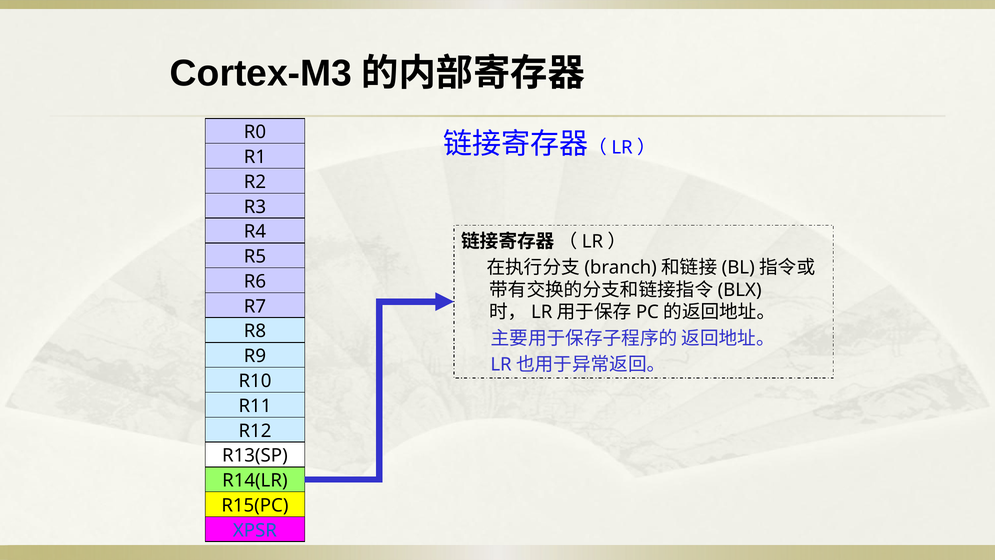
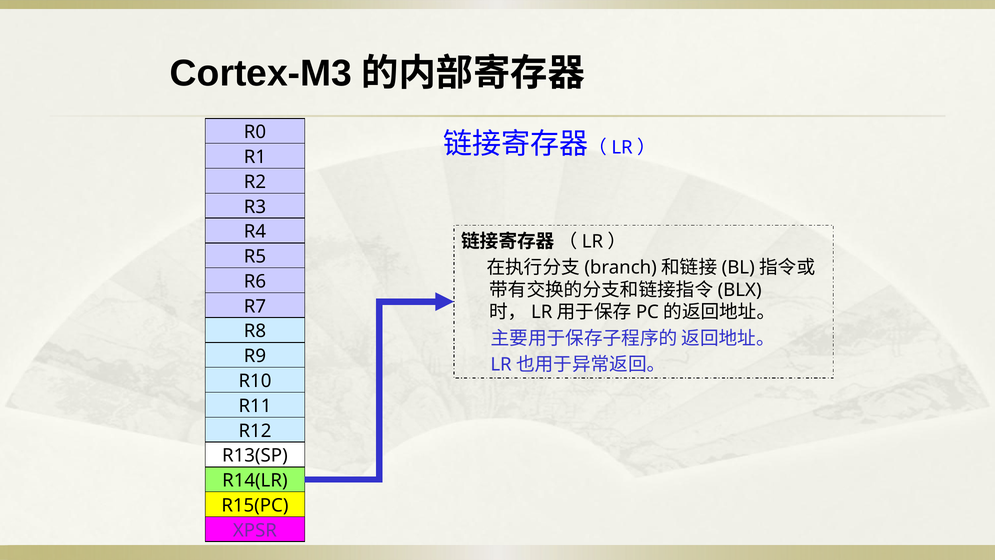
XPSR colour: blue -> purple
